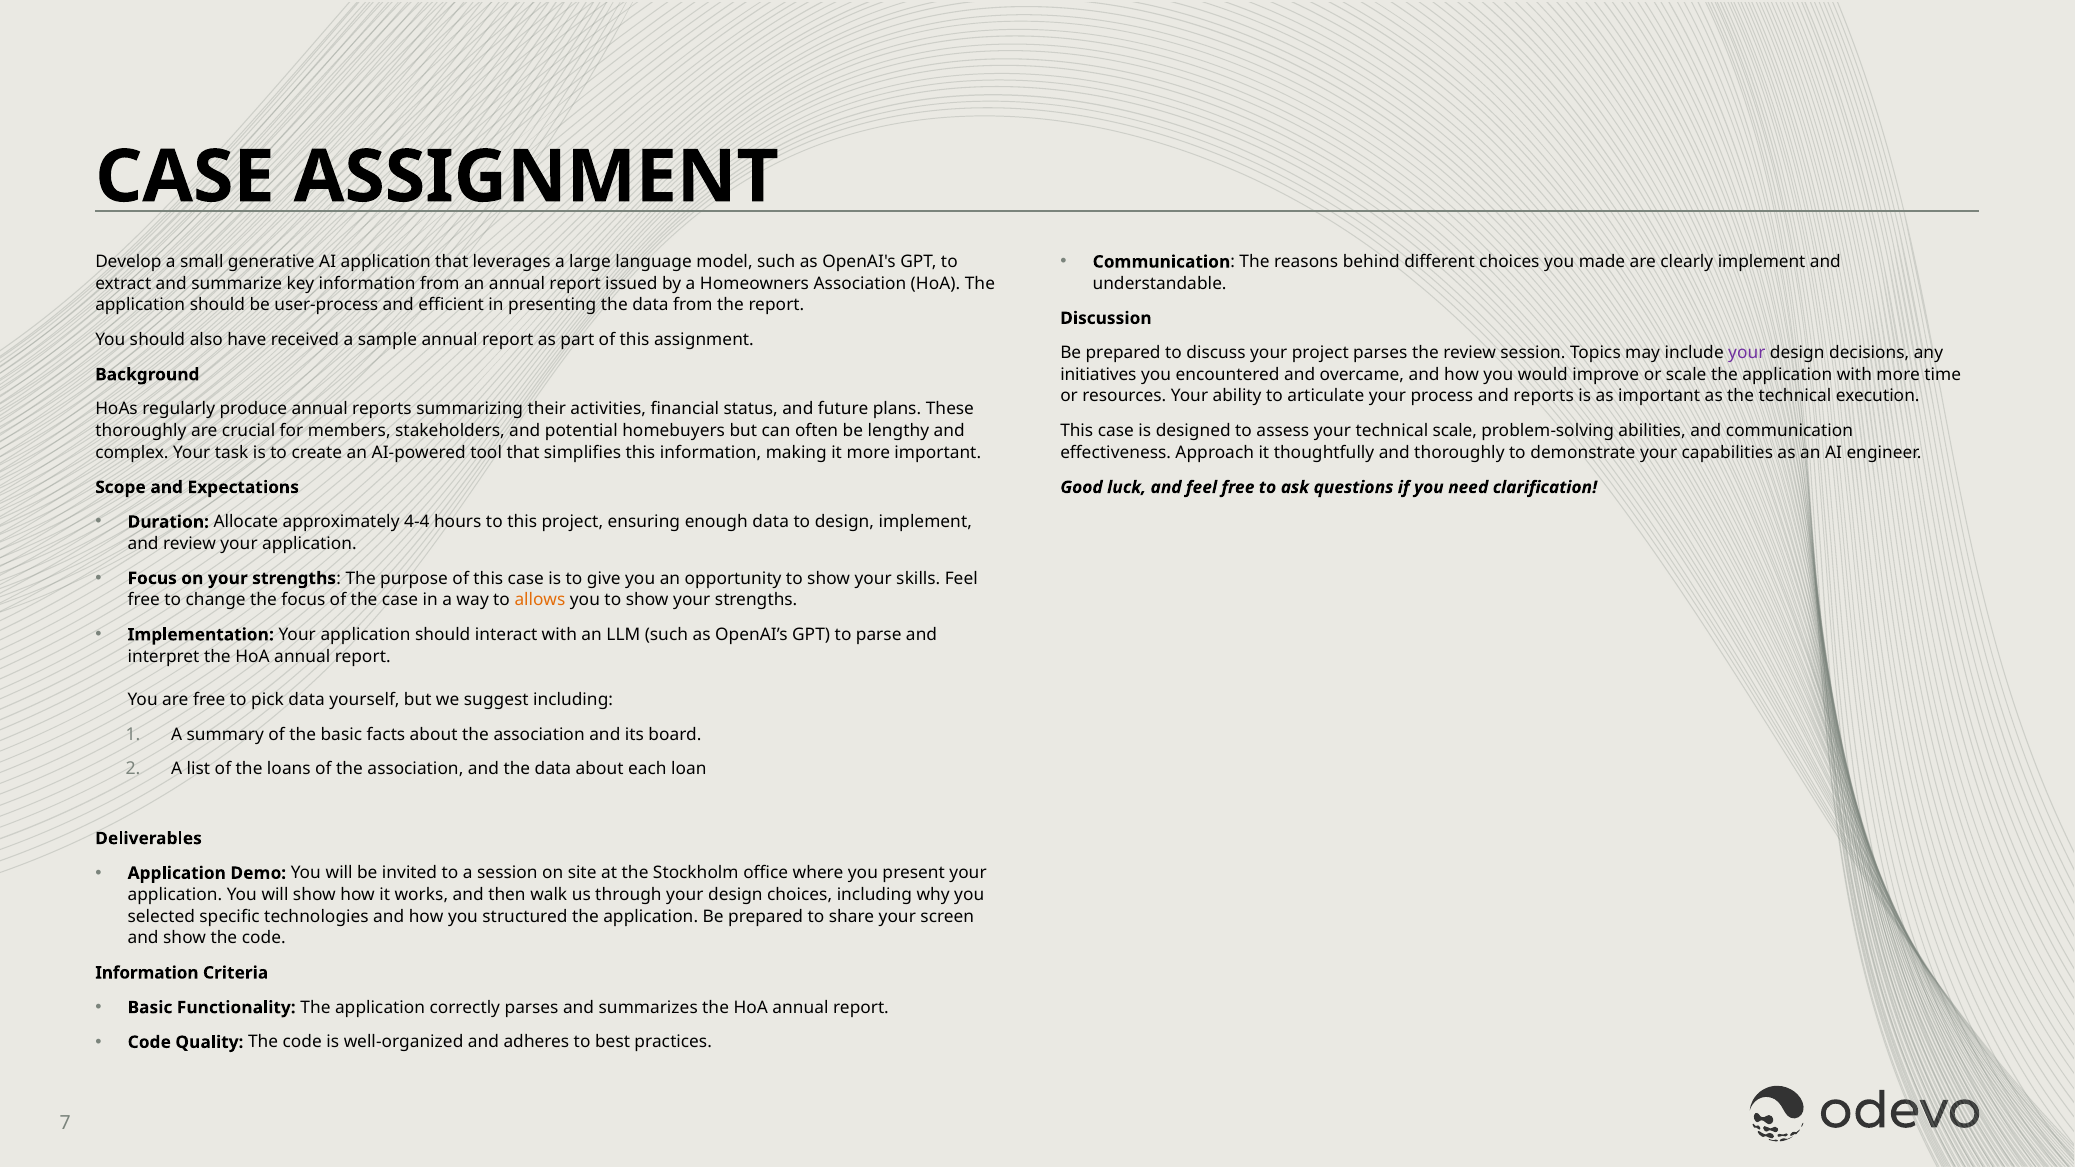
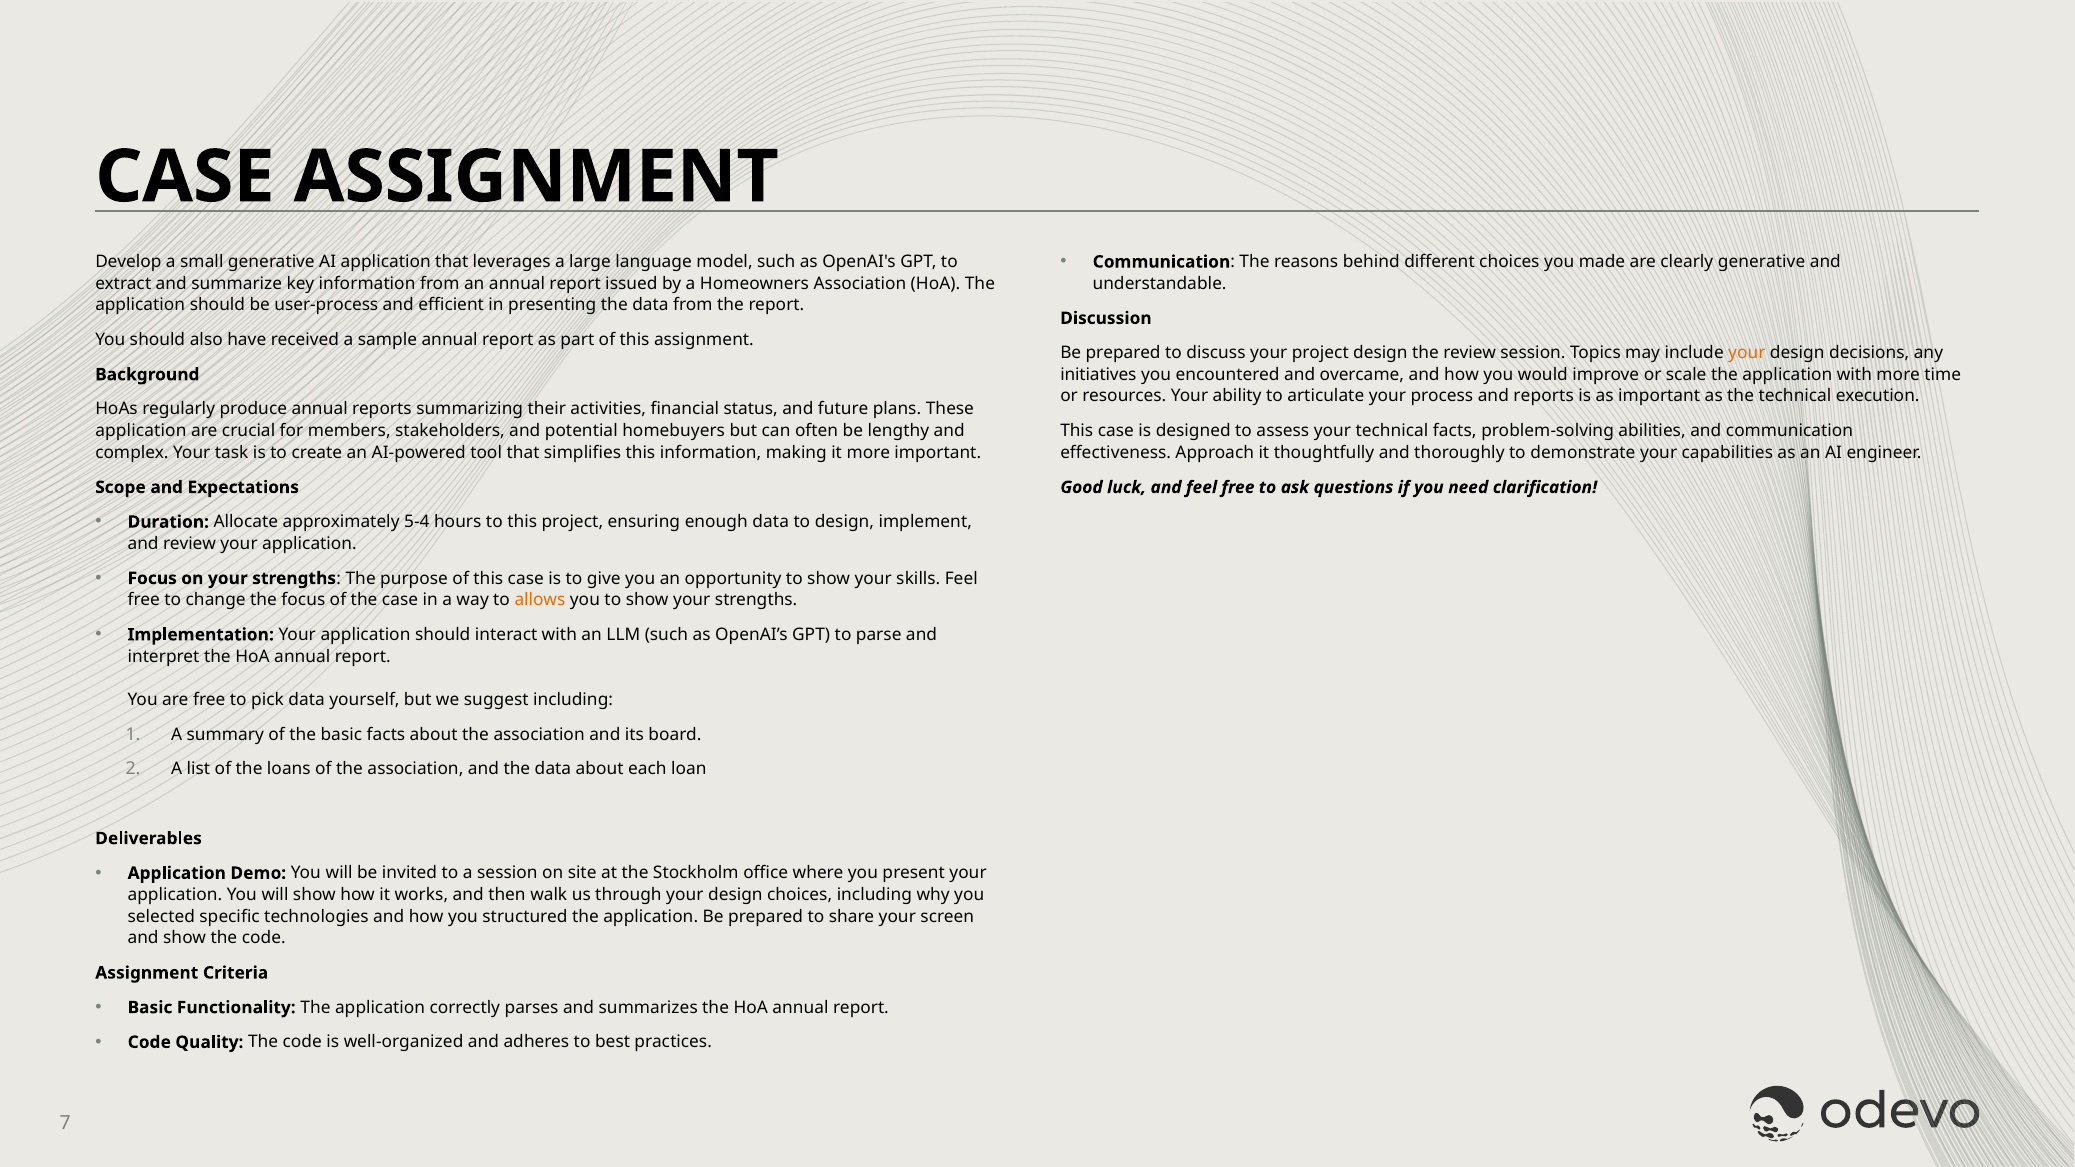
clearly implement: implement -> generative
project parses: parses -> design
your at (1747, 353) colour: purple -> orange
thoroughly at (141, 431): thoroughly -> application
technical scale: scale -> facts
4-4: 4-4 -> 5-4
Information at (147, 973): Information -> Assignment
